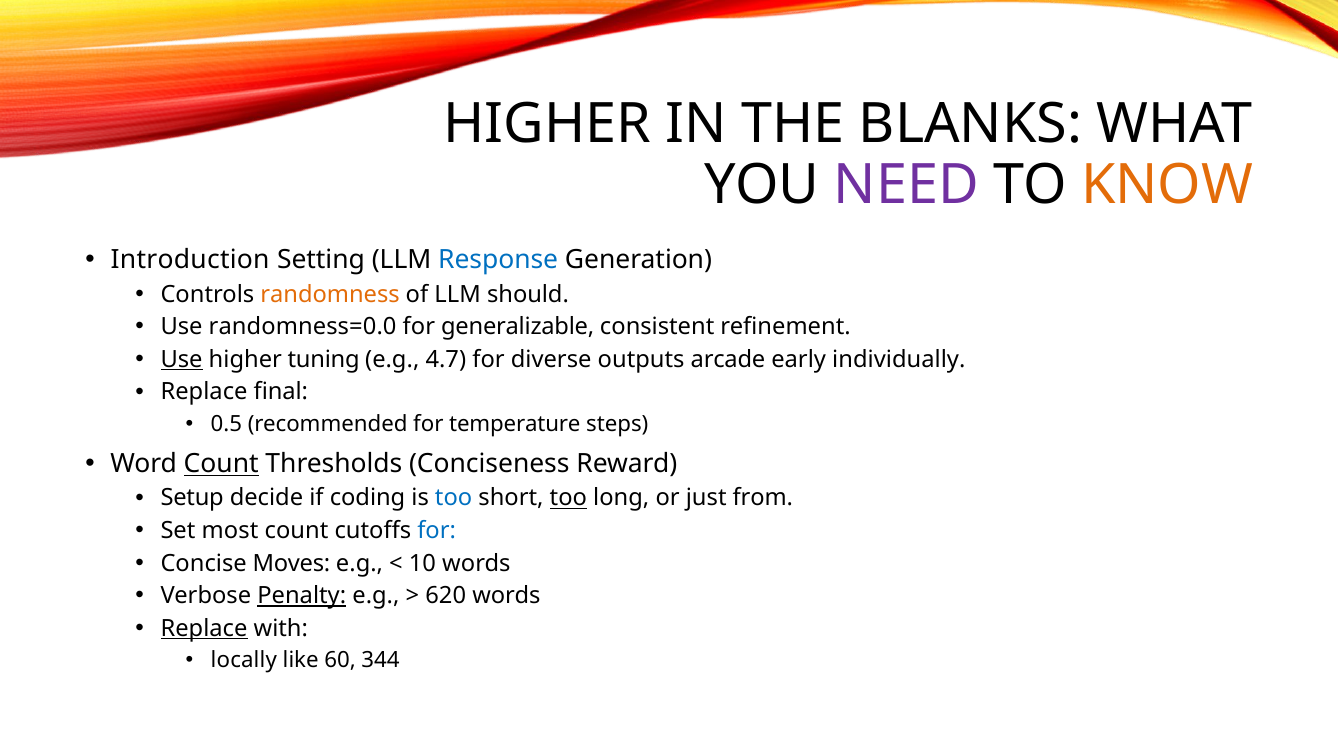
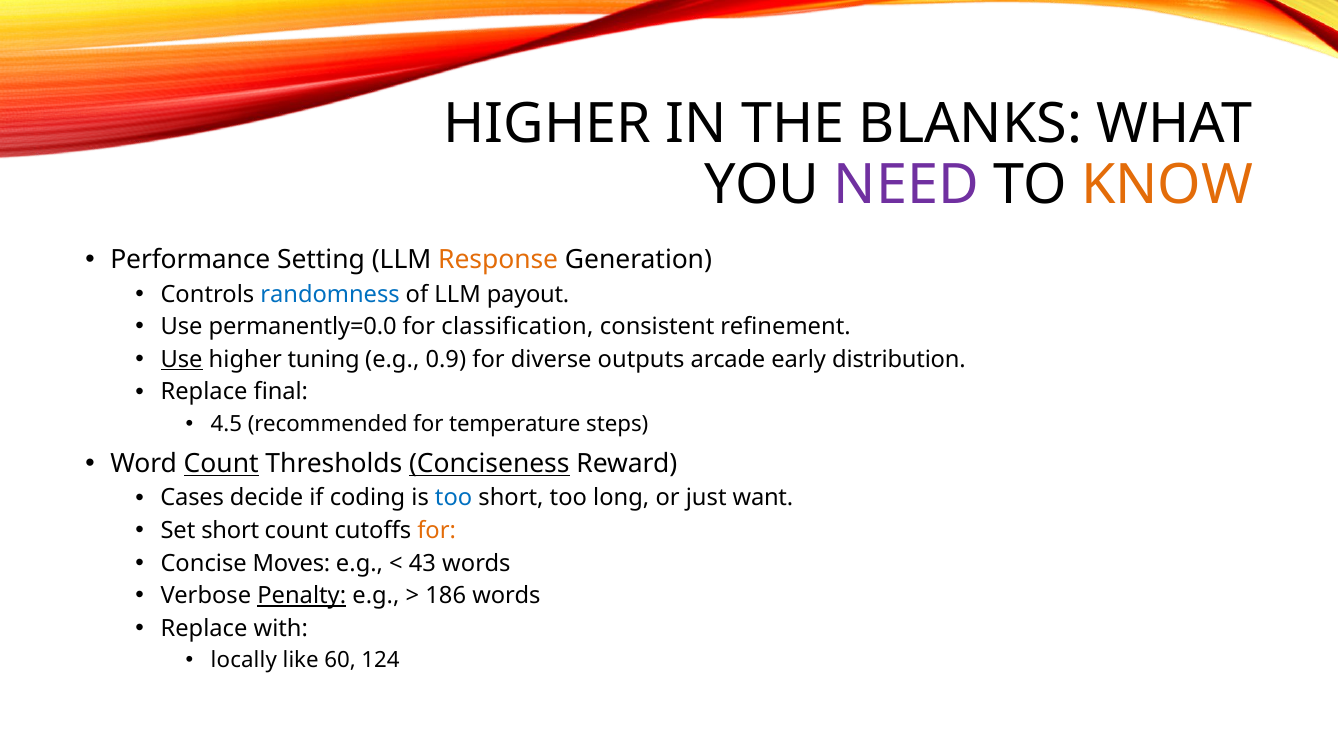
Introduction: Introduction -> Performance
Response colour: blue -> orange
randomness colour: orange -> blue
should: should -> payout
randomness=0.0: randomness=0.0 -> permanently=0.0
generalizable: generalizable -> classification
4.7: 4.7 -> 0.9
individually: individually -> distribution
0.5: 0.5 -> 4.5
Conciseness underline: none -> present
Setup: Setup -> Cases
too at (568, 498) underline: present -> none
from: from -> want
Set most: most -> short
for at (437, 530) colour: blue -> orange
10: 10 -> 43
620: 620 -> 186
Replace at (204, 628) underline: present -> none
344: 344 -> 124
